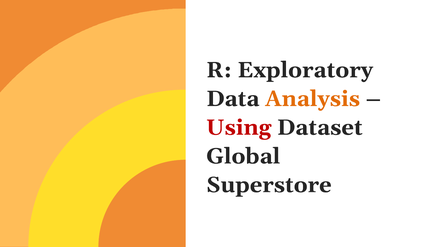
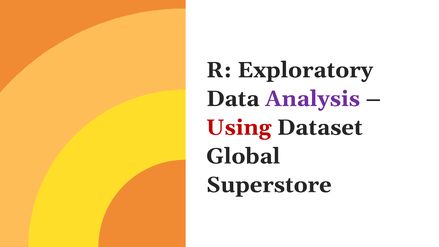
Analysis colour: orange -> purple
